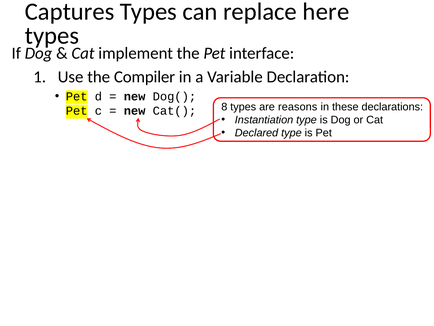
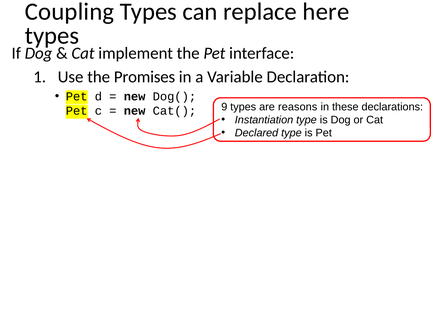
Captures: Captures -> Coupling
Compiler: Compiler -> Promises
8: 8 -> 9
